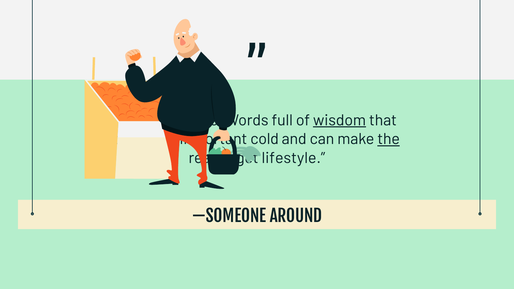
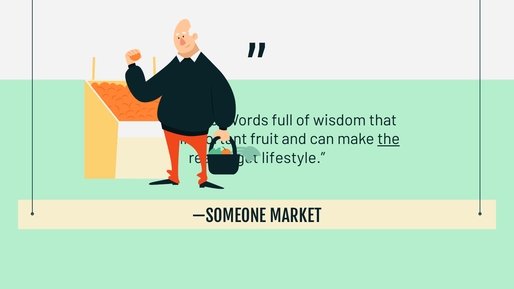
wisdom underline: present -> none
cold: cold -> fruit
AROUND: AROUND -> MARKET
